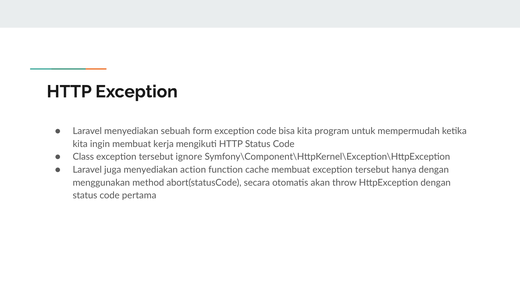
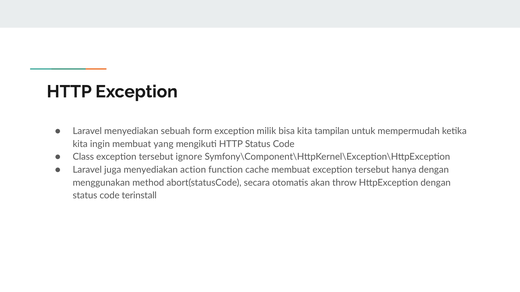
exception code: code -> milik
program: program -> tampilan
kerja: kerja -> yang
pertama: pertama -> terinstall
